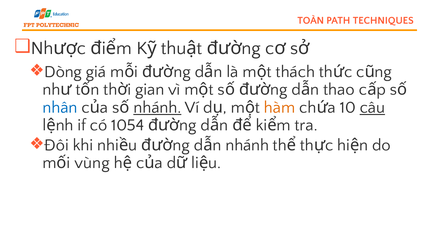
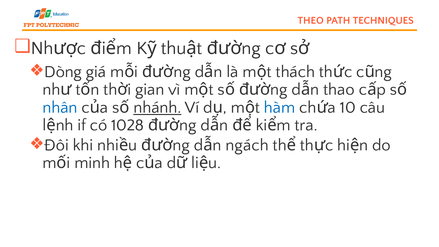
TOÀN: TOÀN -> THEO
hàm colour: orange -> blue
câu underline: present -> none
1054: 1054 -> 1028
nhánh at (247, 145): nhánh -> ngách
vùng: vùng -> minh
